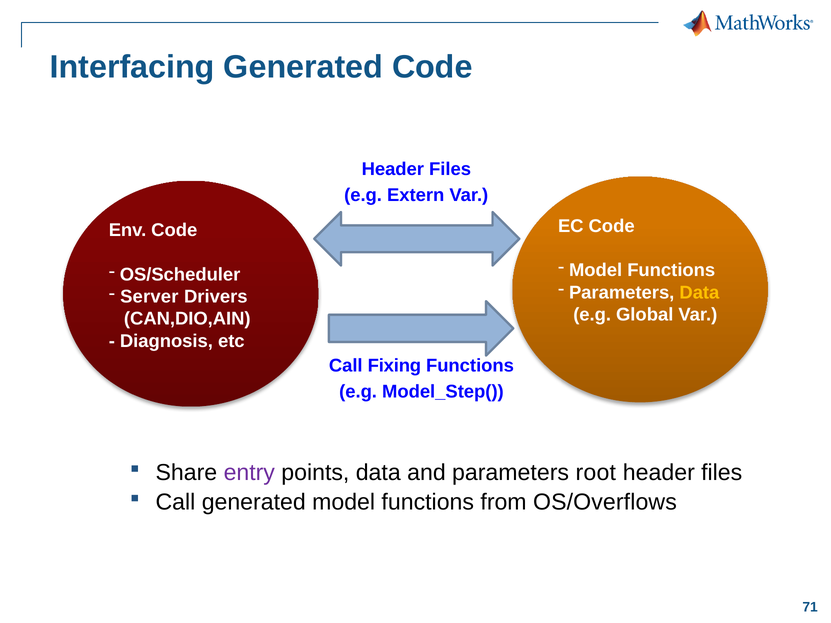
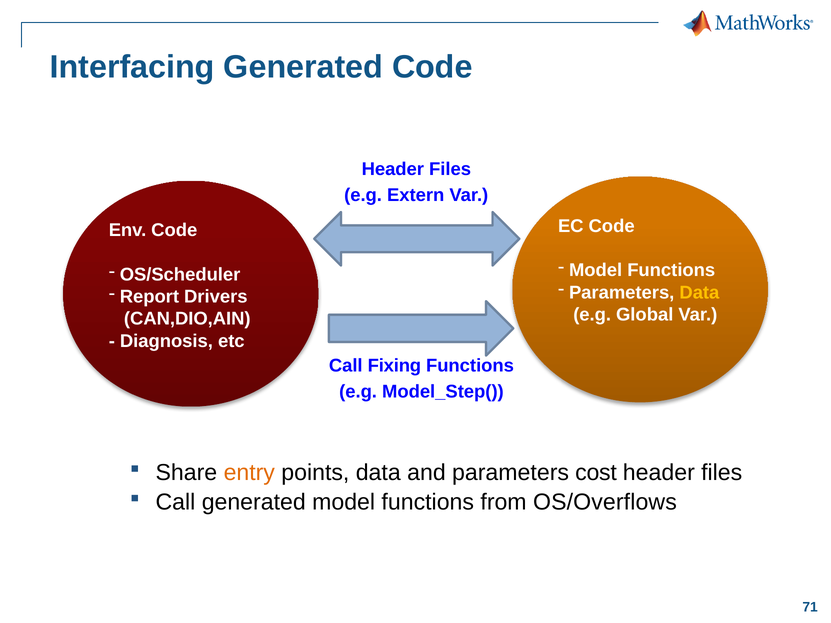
Server: Server -> Report
entry colour: purple -> orange
root: root -> cost
